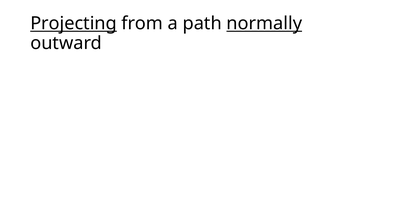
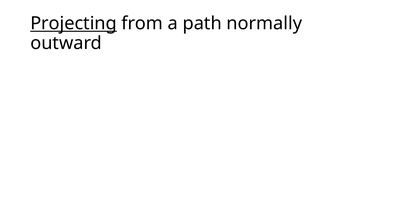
normally underline: present -> none
